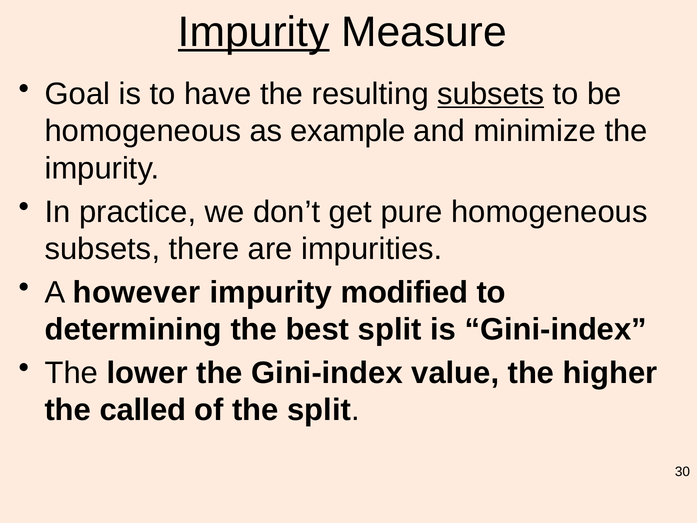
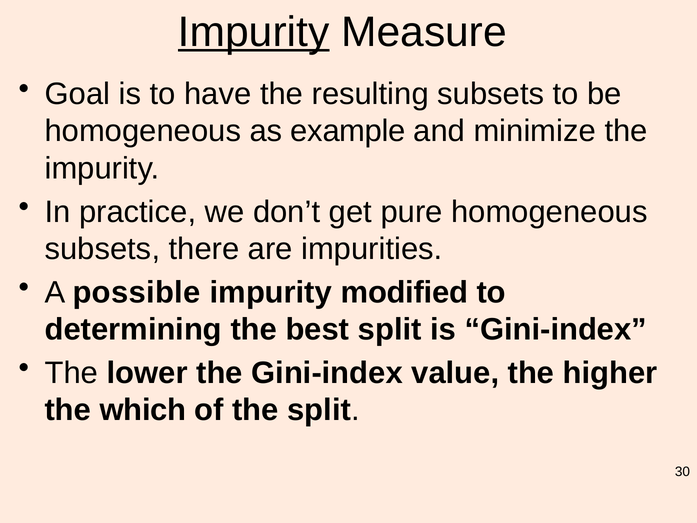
subsets at (491, 94) underline: present -> none
however: however -> possible
called: called -> which
